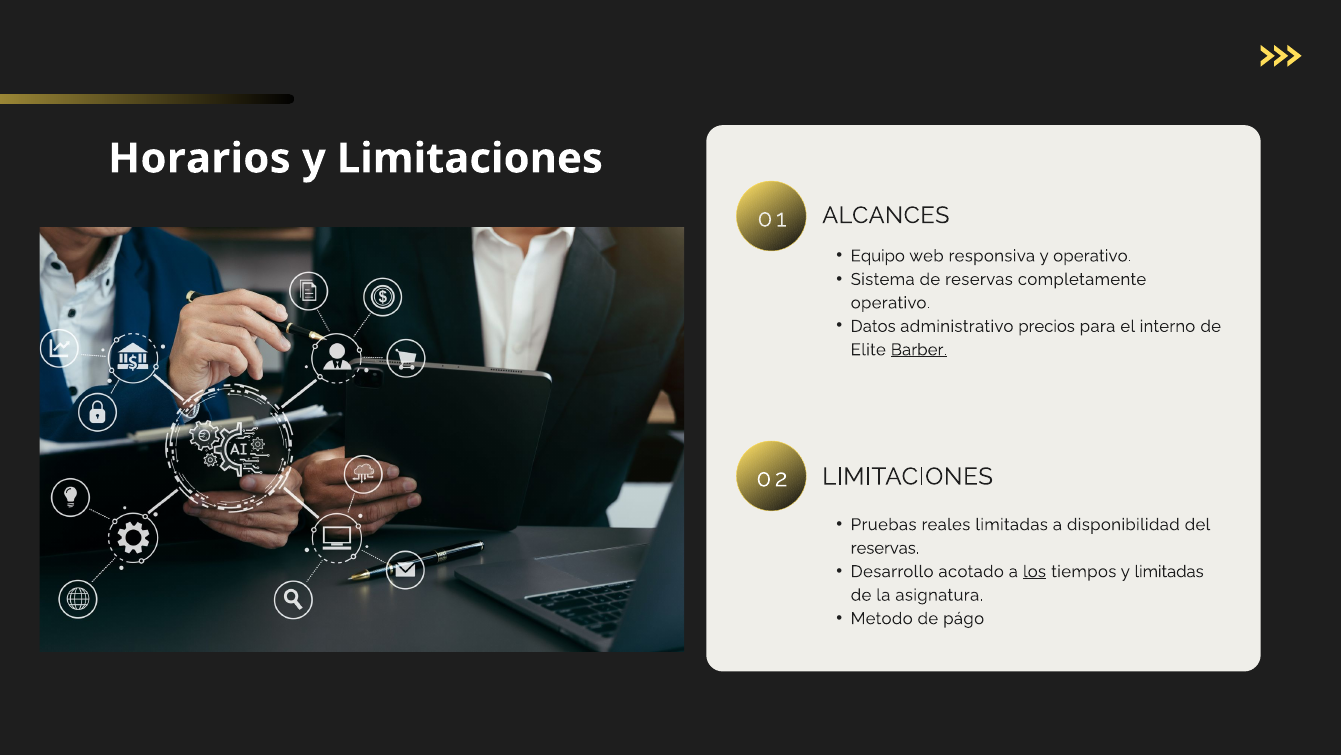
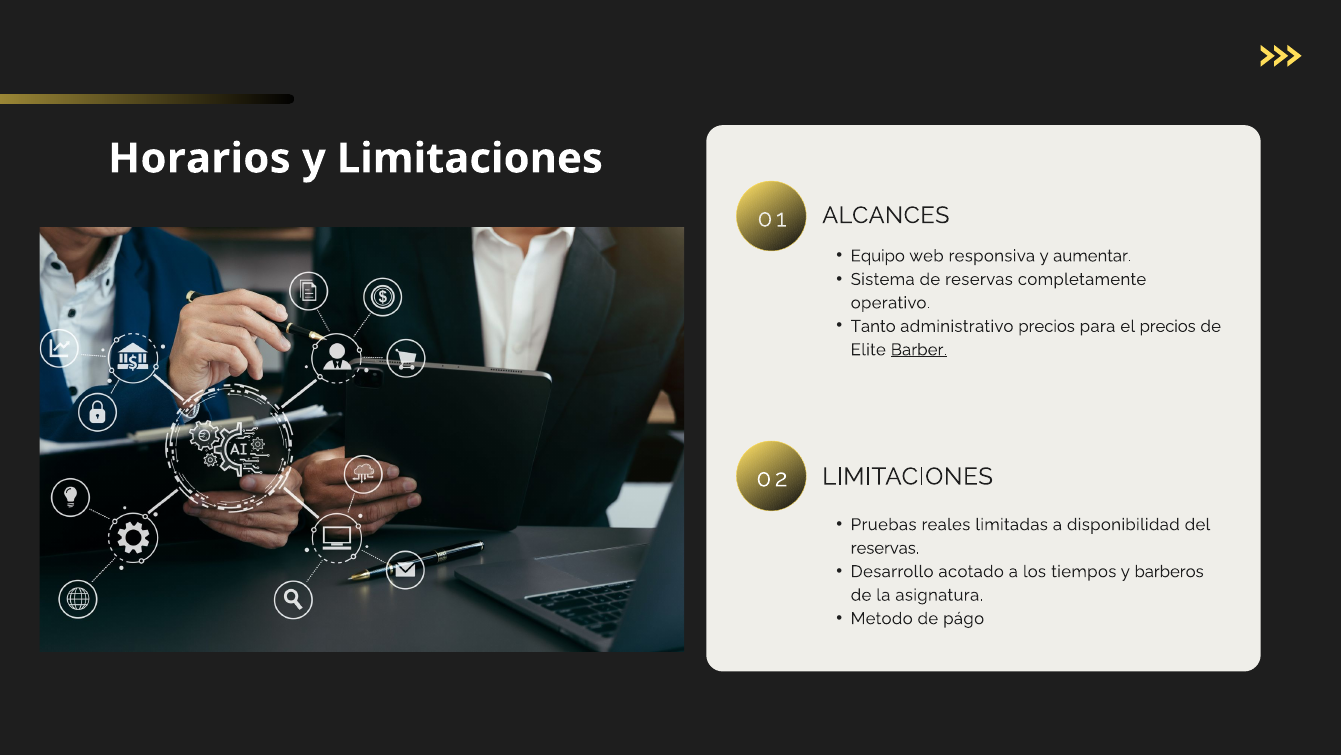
y operativo: operativo -> aumentar
Datos: Datos -> Tanto
el interno: interno -> precios
los underline: present -> none
y limitadas: limitadas -> barberos
